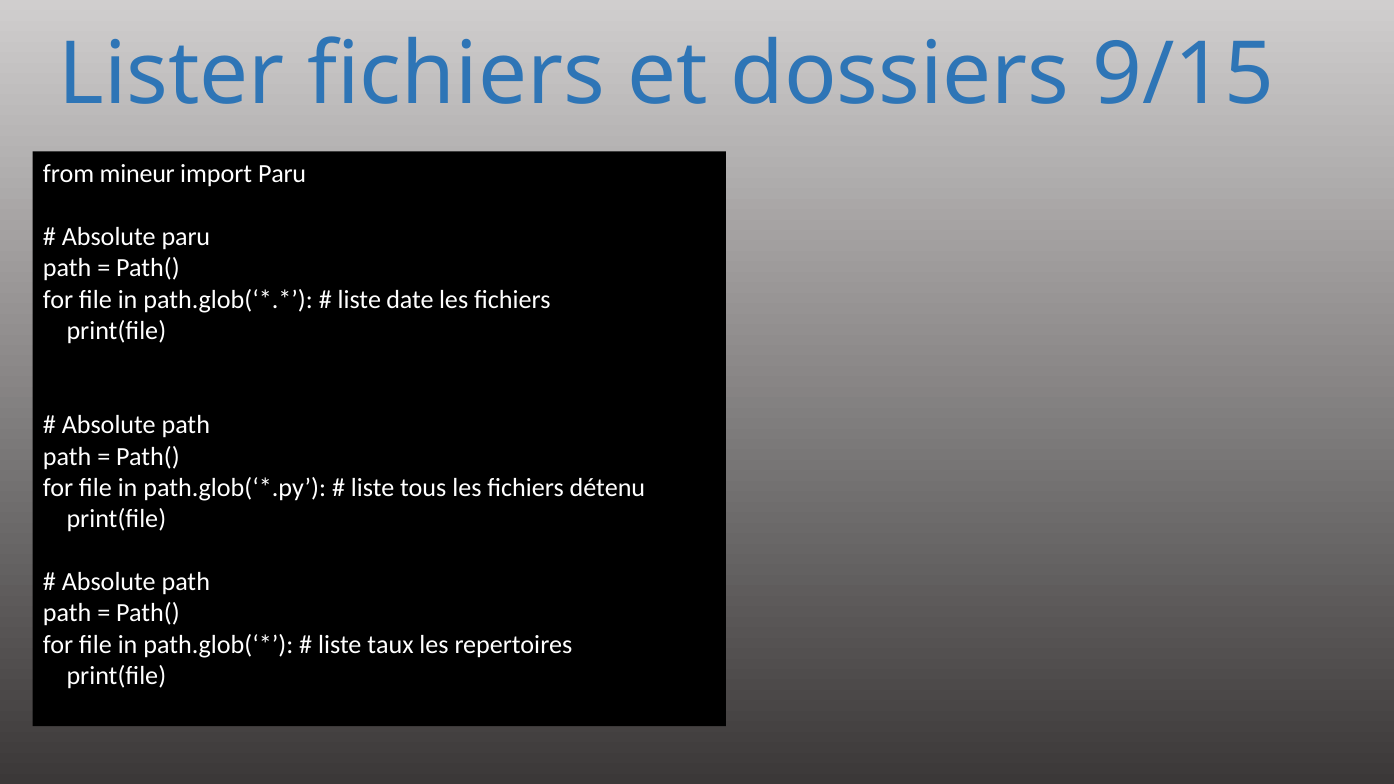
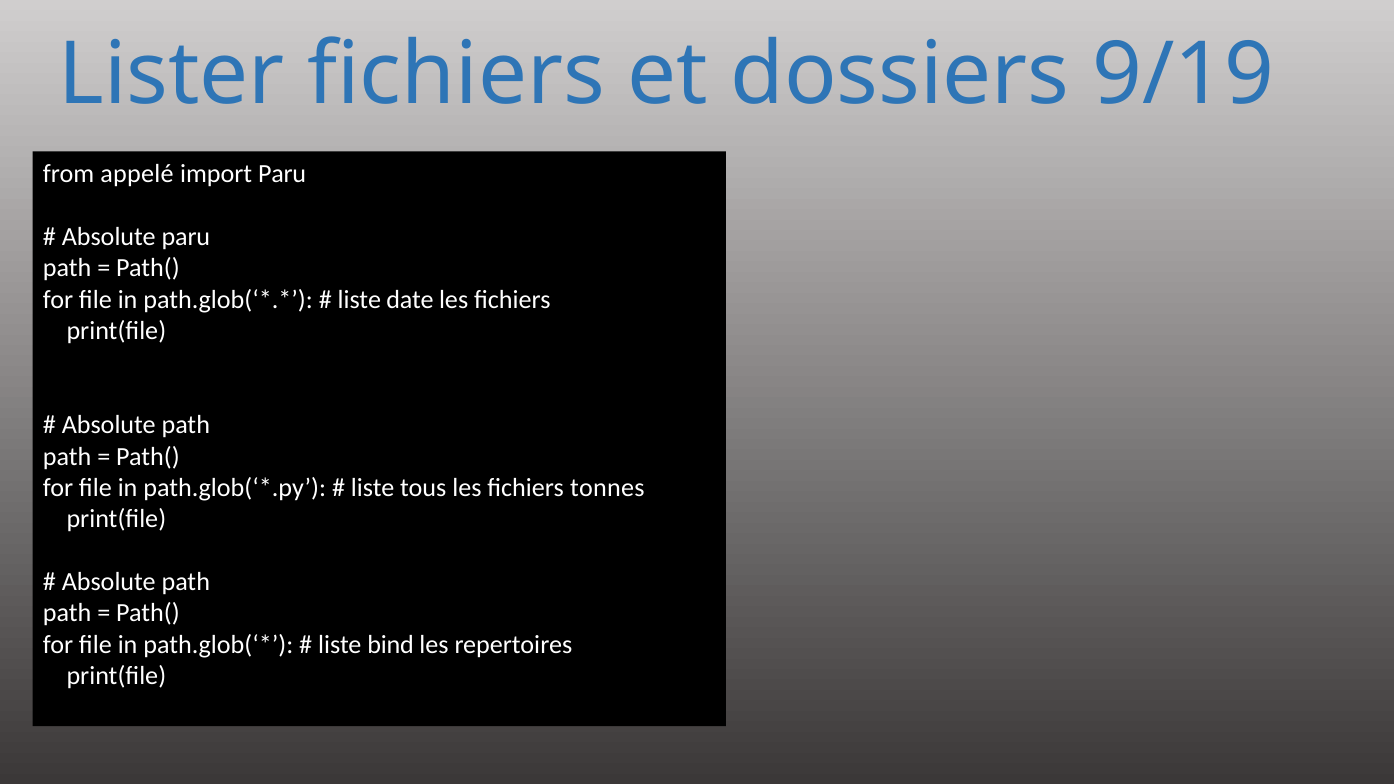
9/15: 9/15 -> 9/19
mineur: mineur -> appelé
détenu: détenu -> tonnes
taux: taux -> bind
